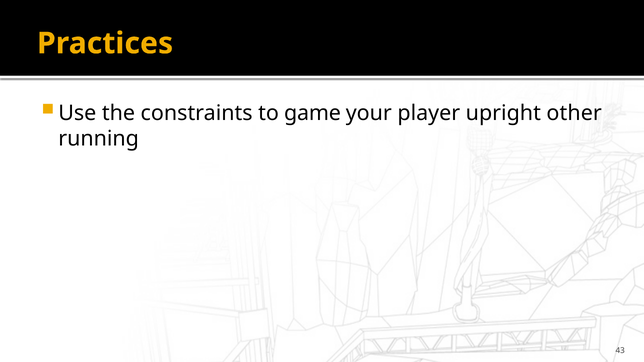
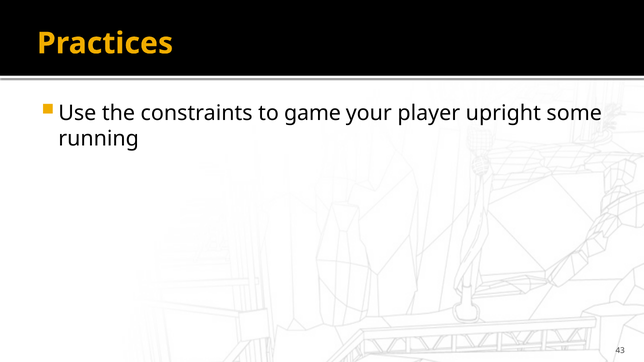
other: other -> some
